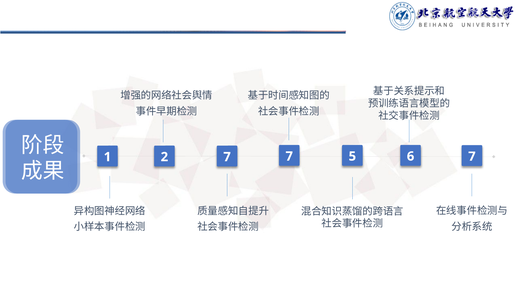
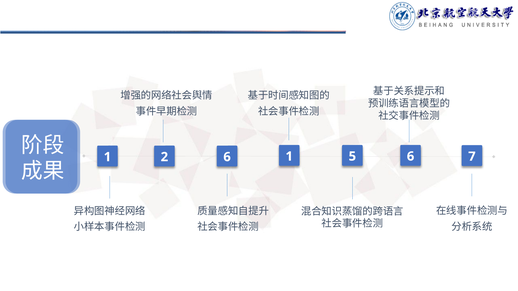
2 7: 7 -> 6
1 7: 7 -> 1
